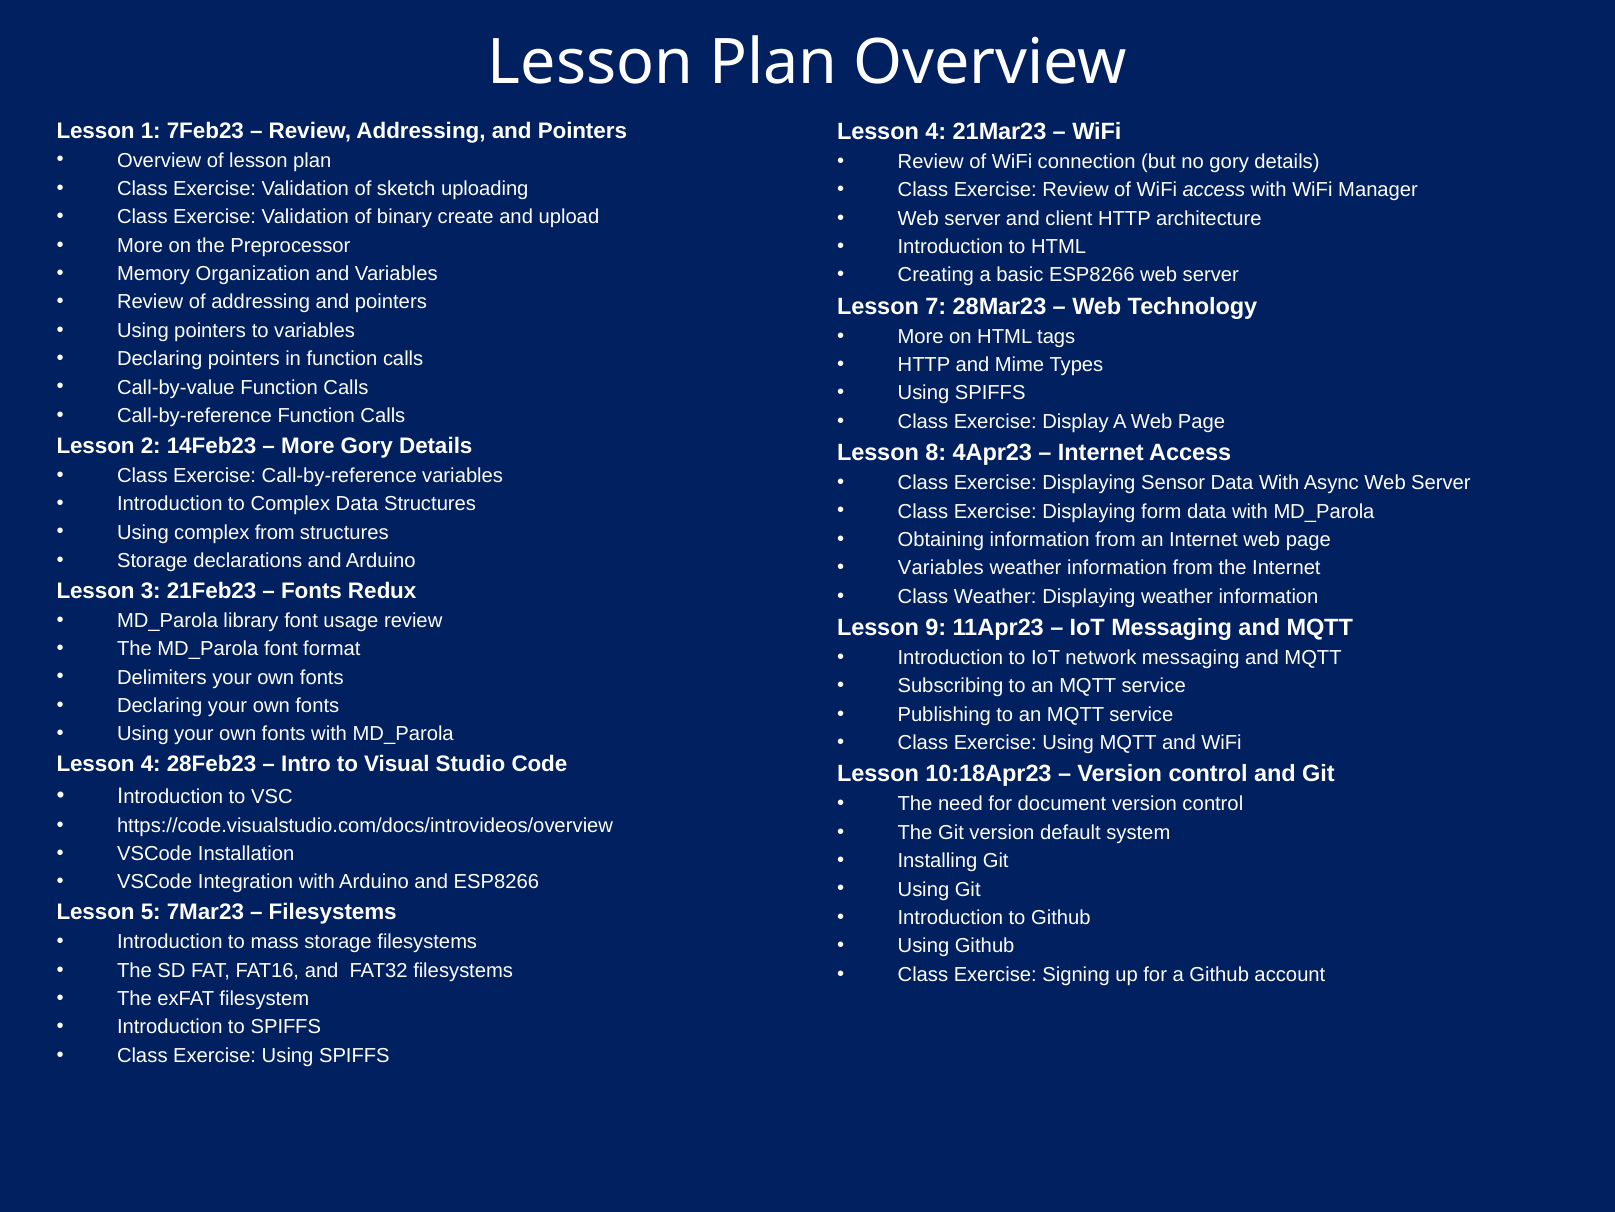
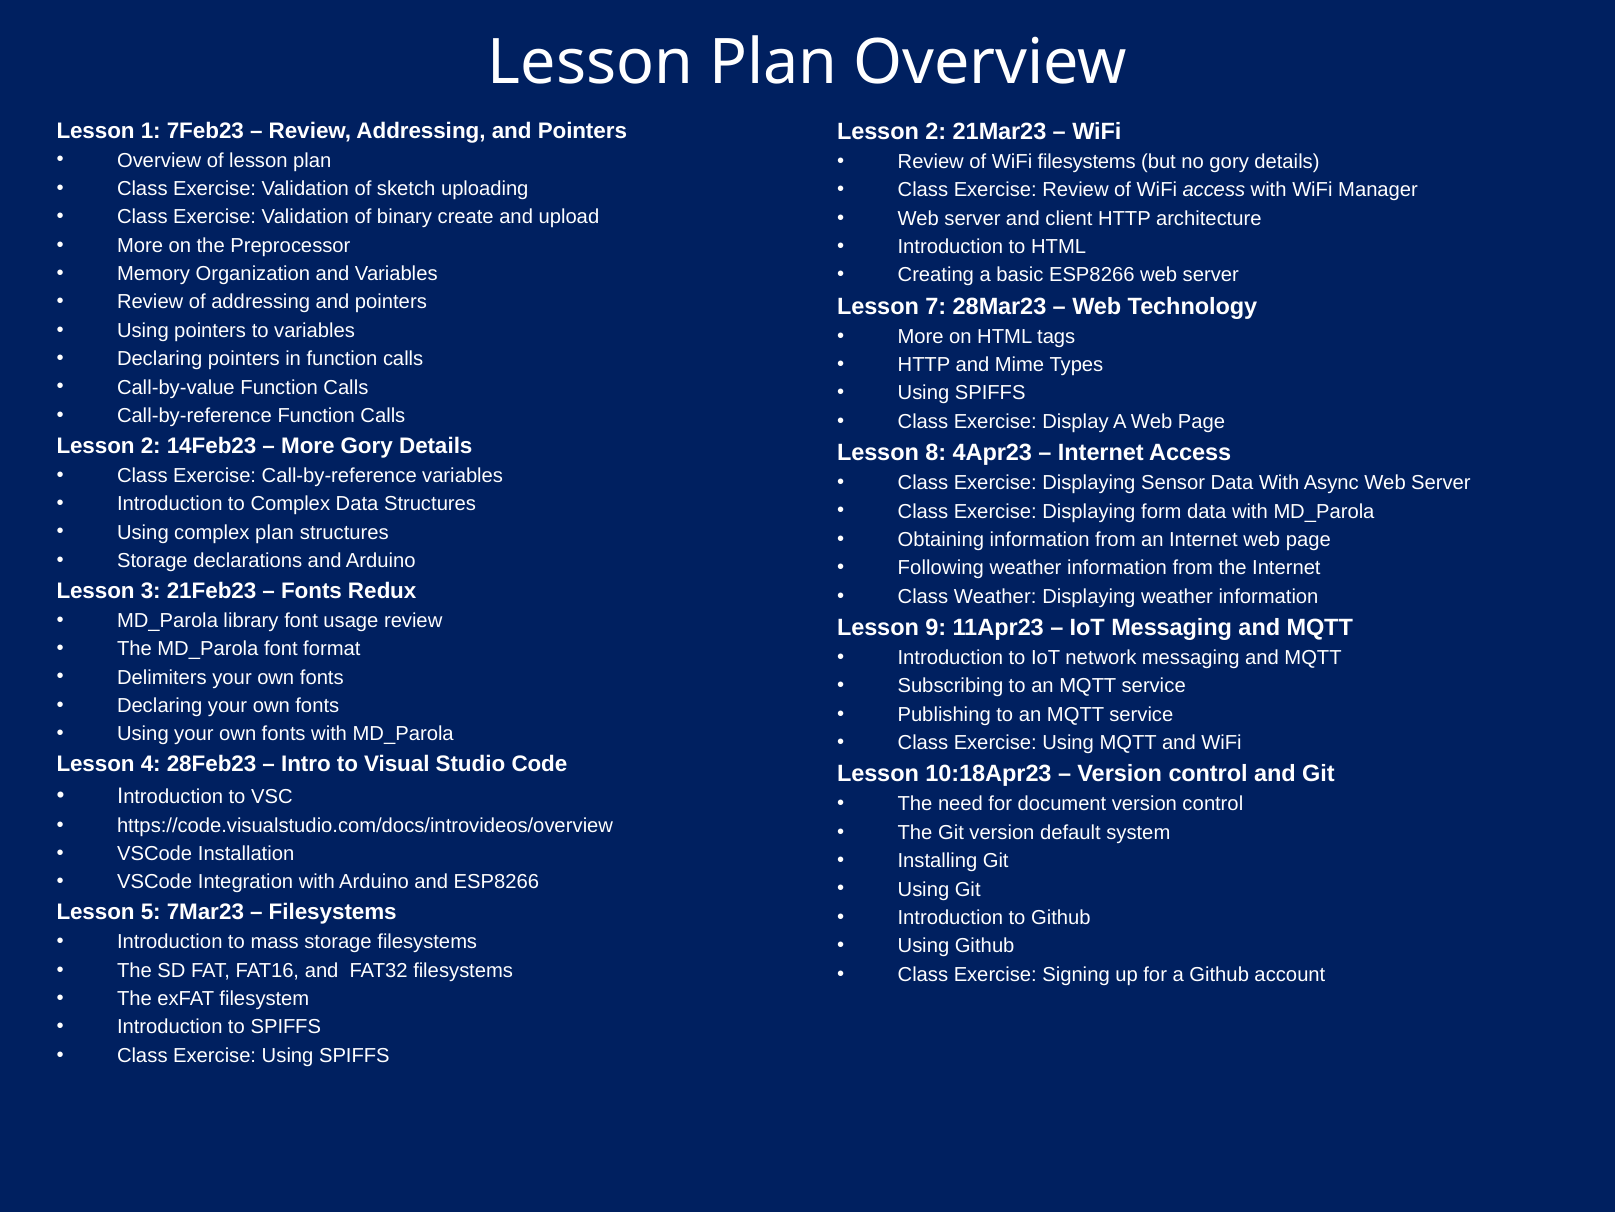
4 at (936, 131): 4 -> 2
WiFi connection: connection -> filesystems
complex from: from -> plan
Variables at (941, 568): Variables -> Following
